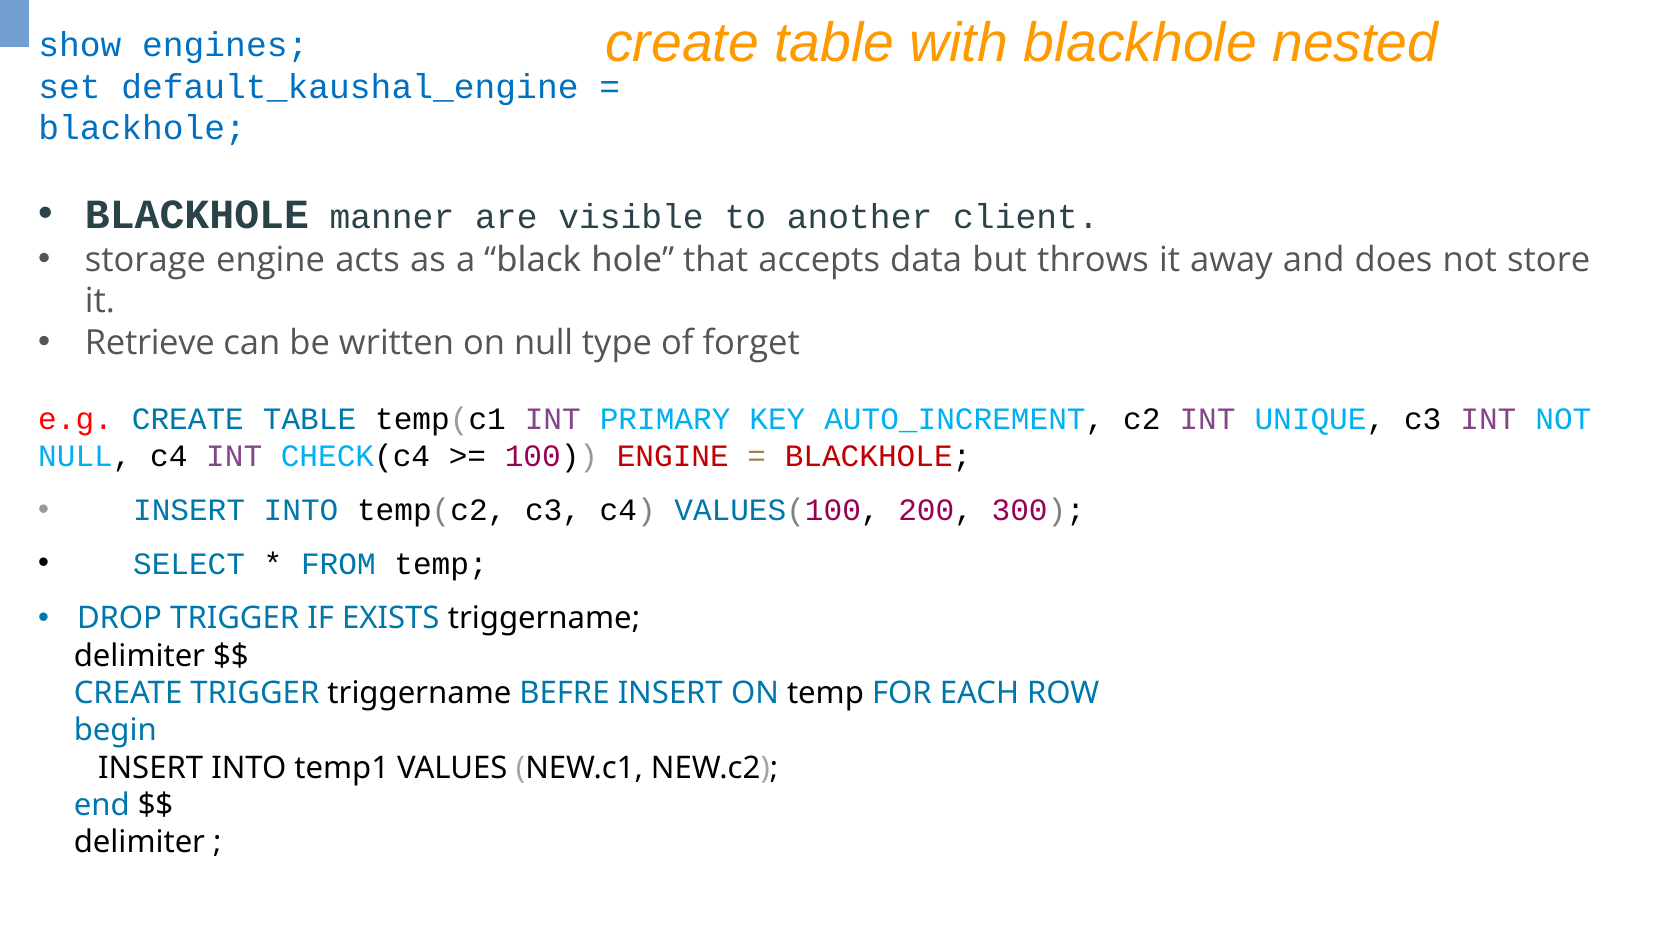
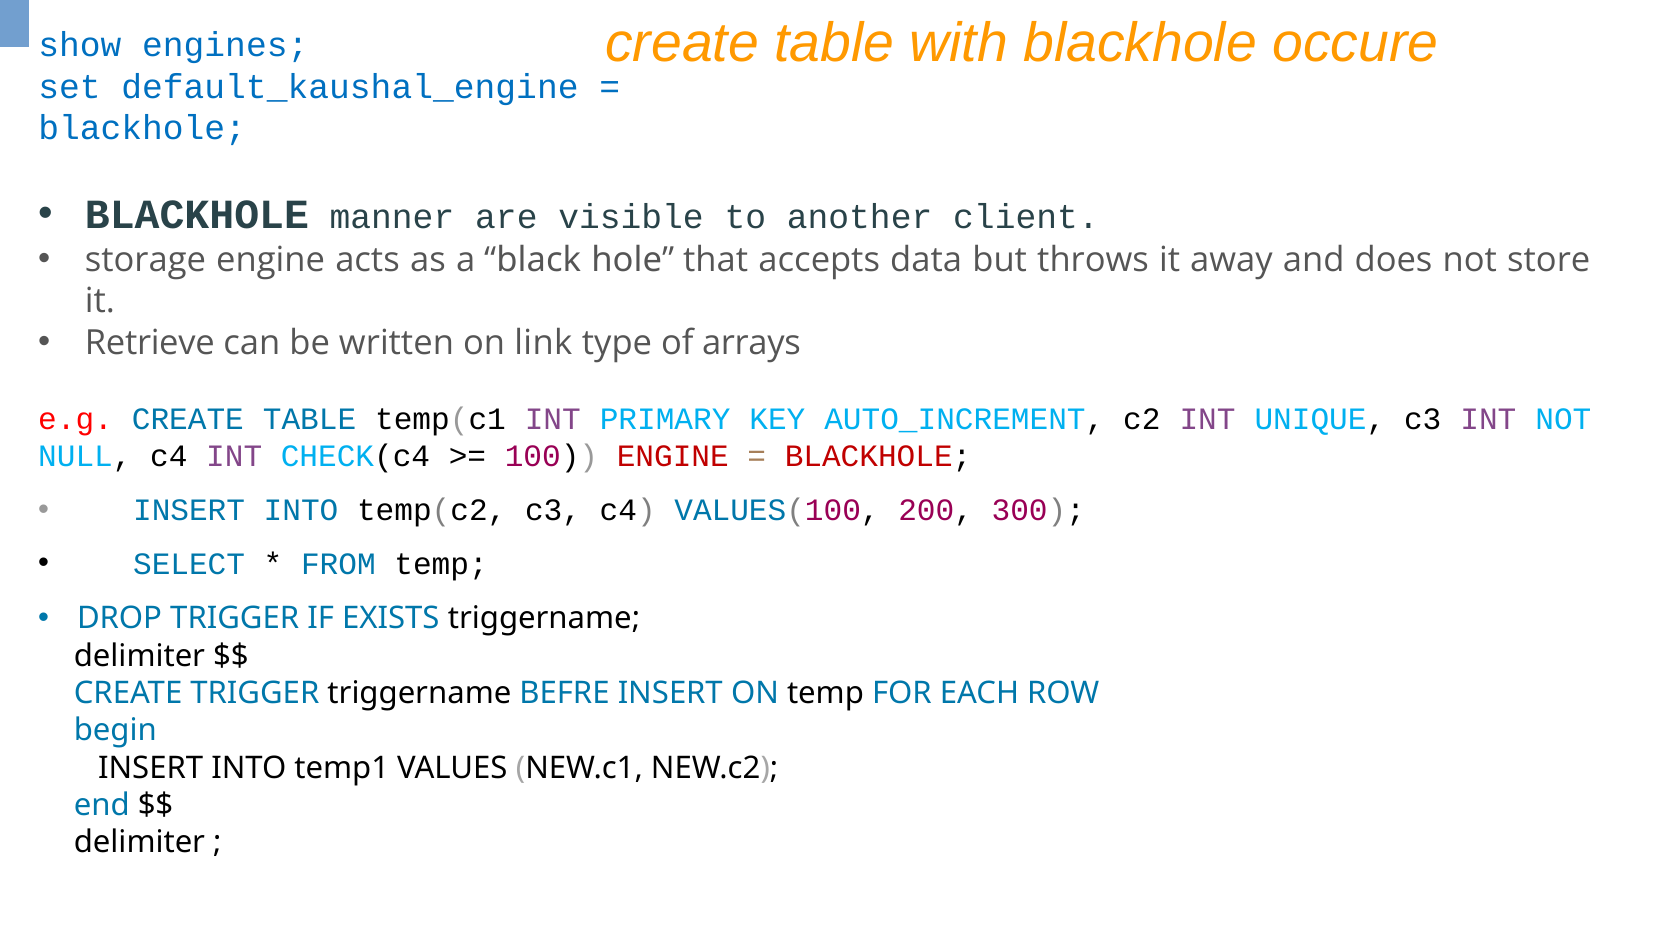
nested: nested -> occure
on null: null -> link
forget: forget -> arrays
